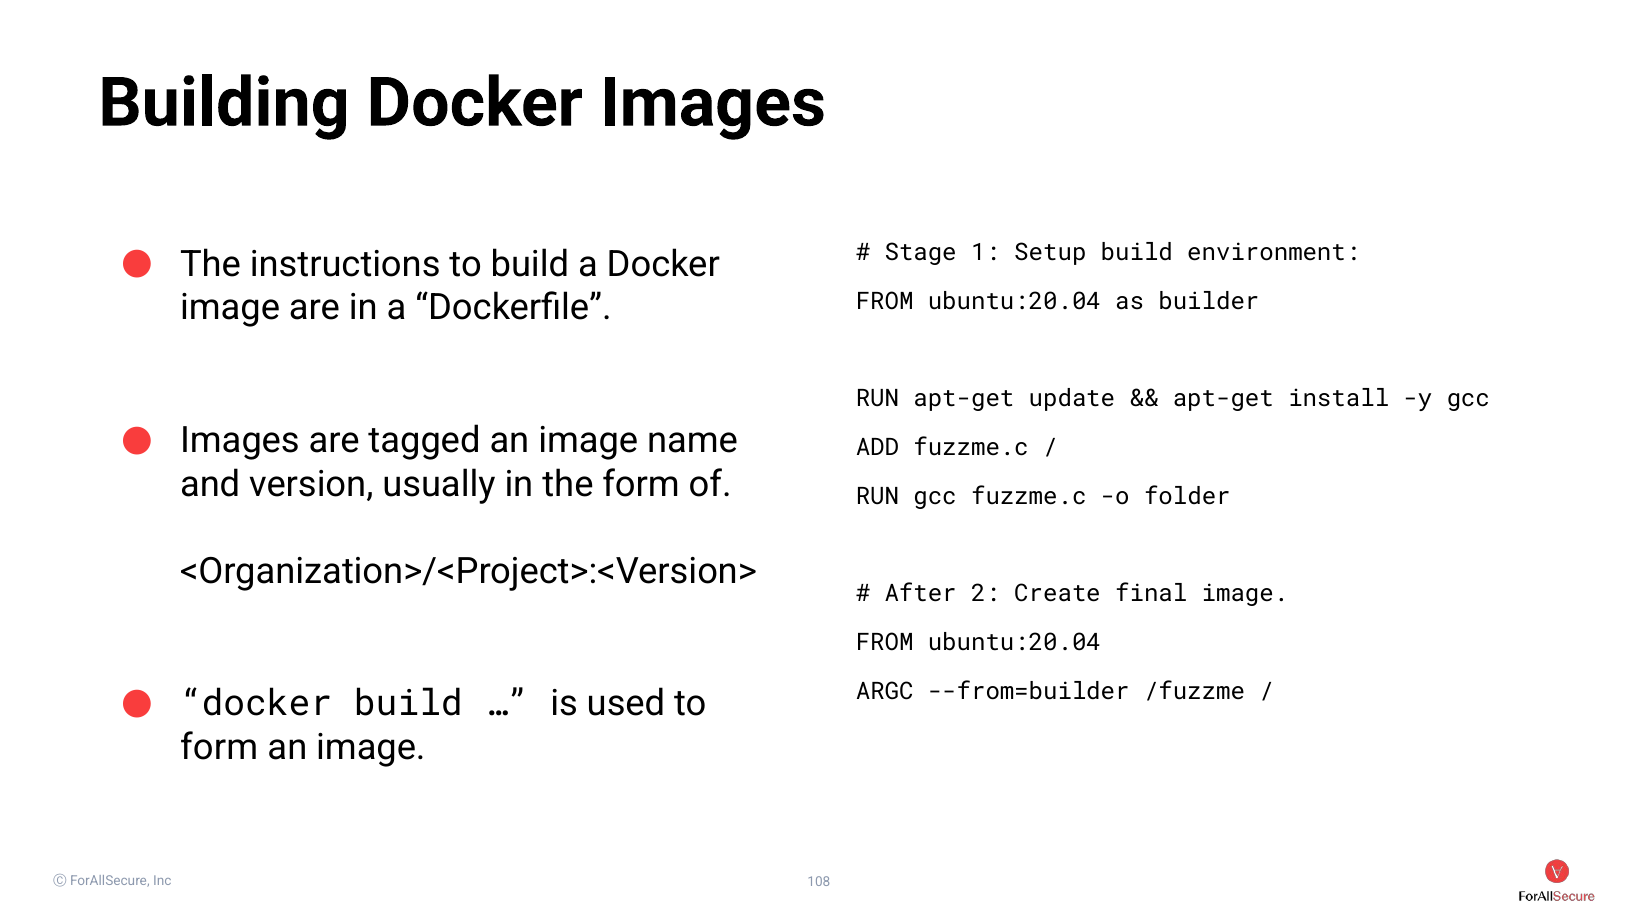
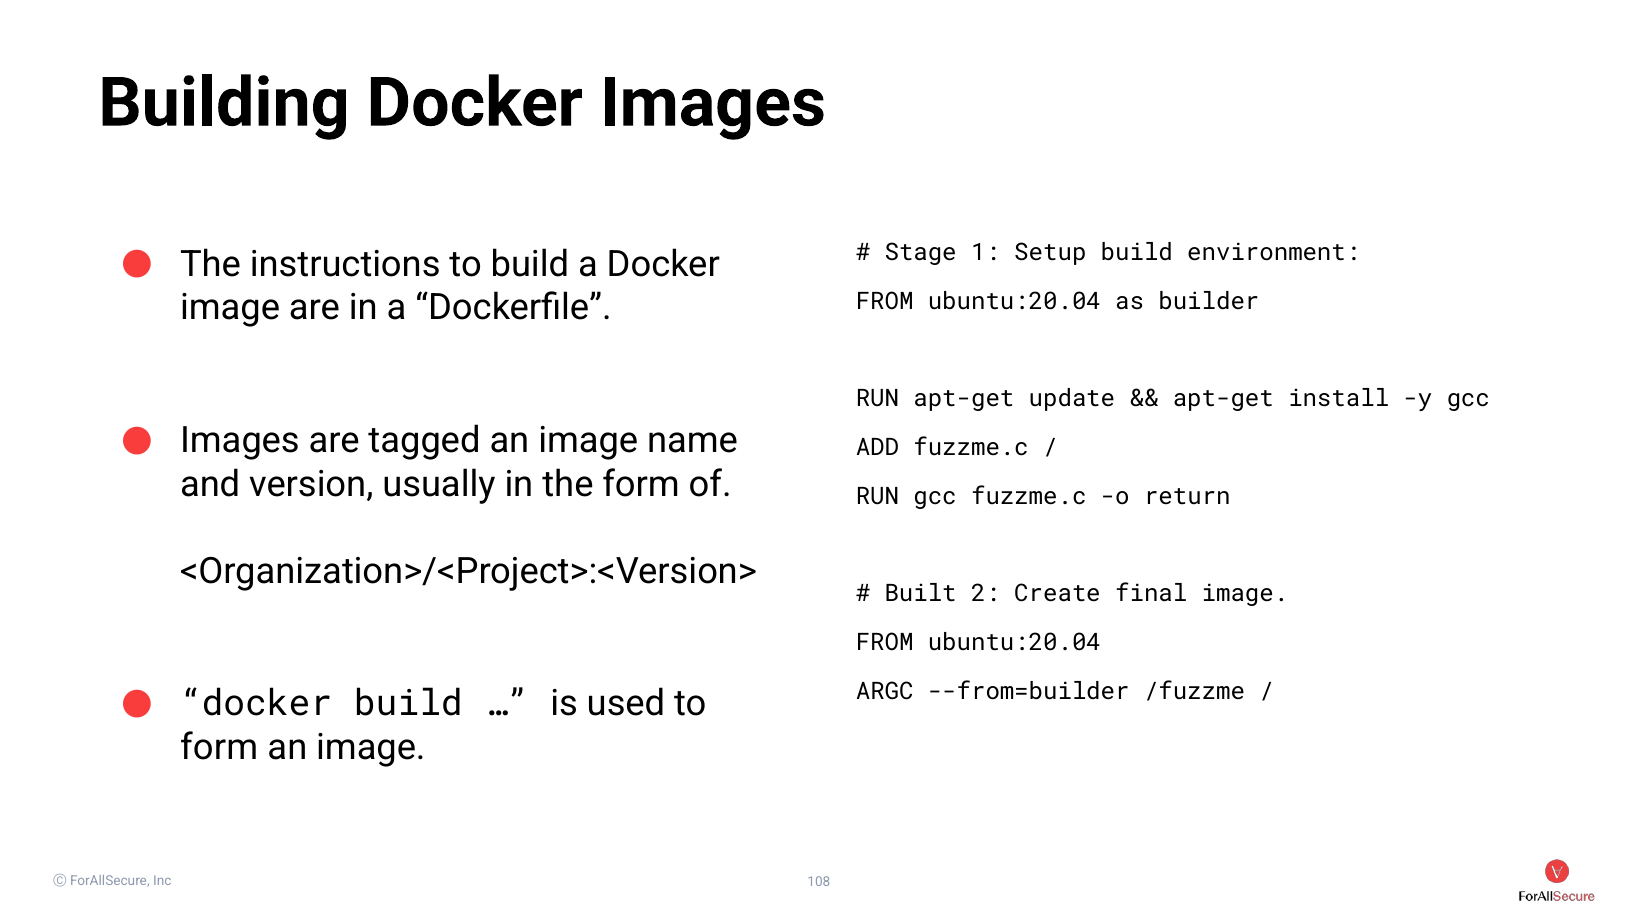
folder: folder -> return
After: After -> Built
